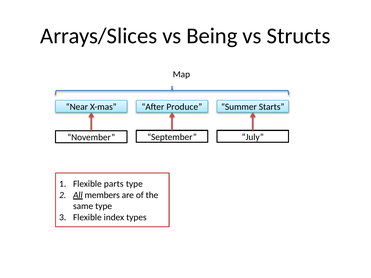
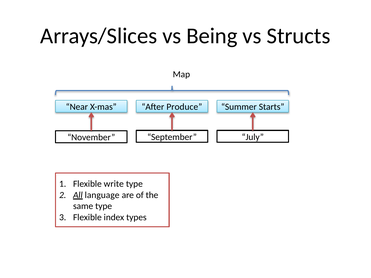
parts: parts -> write
members: members -> language
